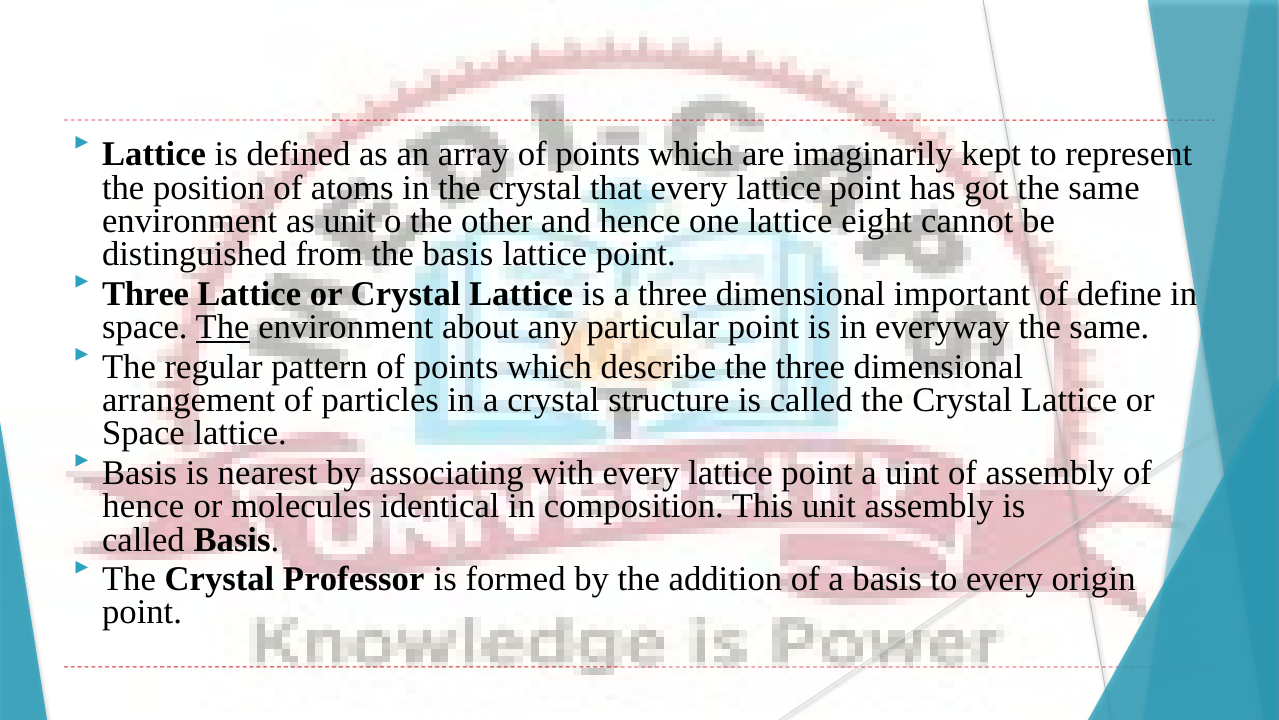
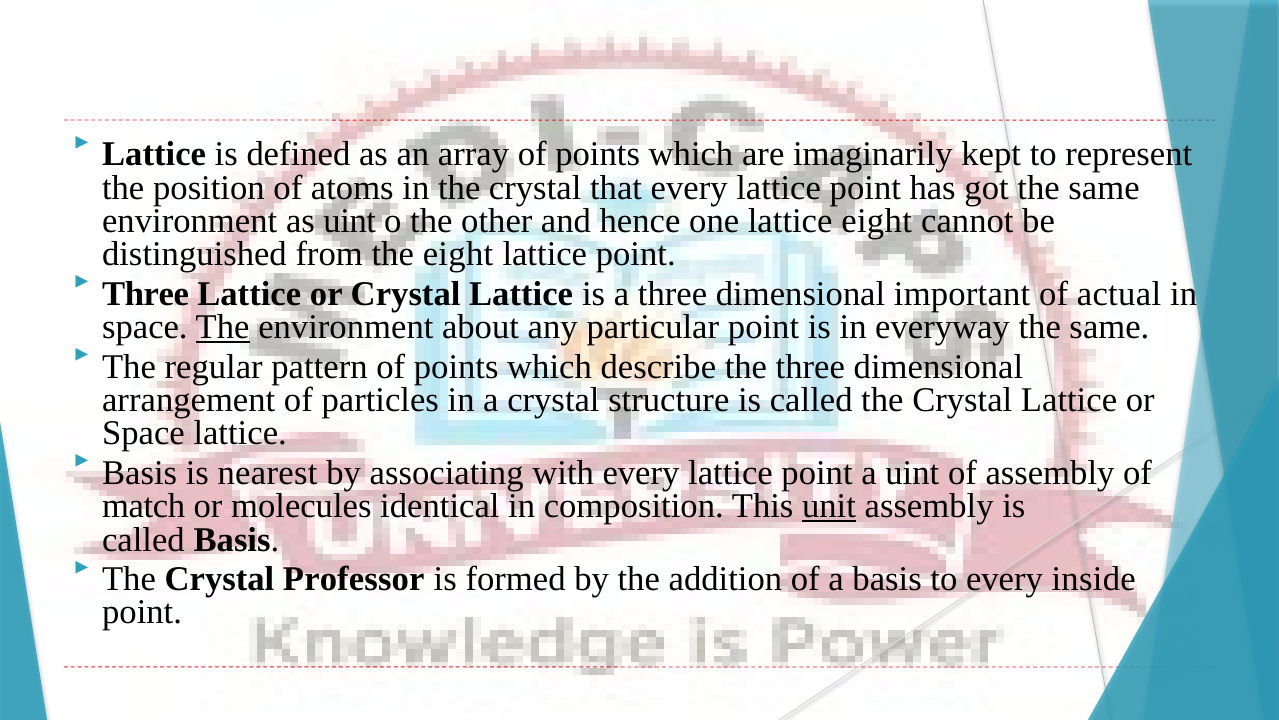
as unit: unit -> uint
the basis: basis -> eight
define: define -> actual
hence at (143, 506): hence -> match
unit at (829, 506) underline: none -> present
origin: origin -> inside
